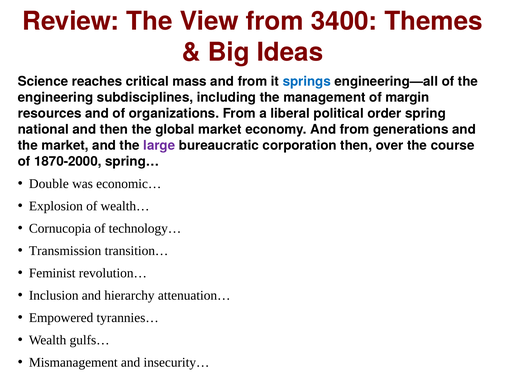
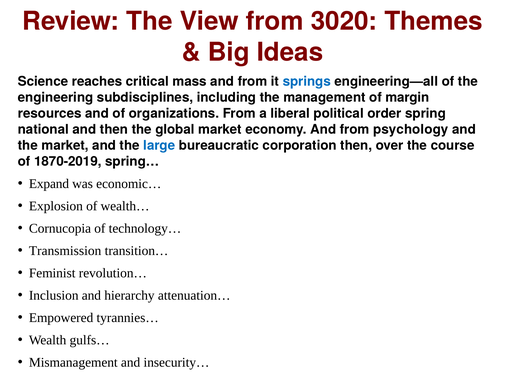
3400: 3400 -> 3020
generations: generations -> psychology
large colour: purple -> blue
1870-2000: 1870-2000 -> 1870-2019
Double: Double -> Expand
